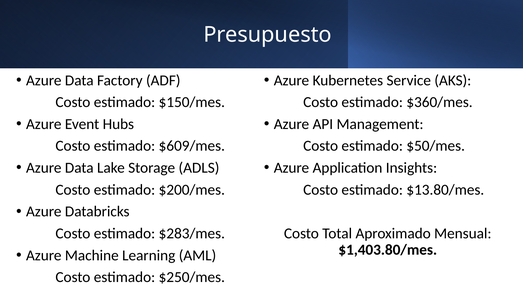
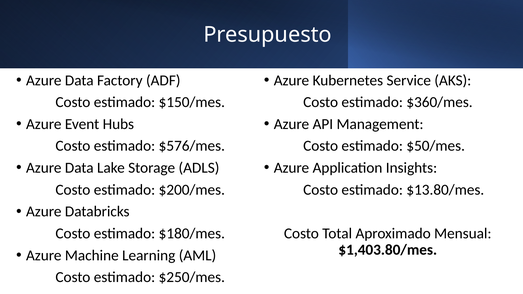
$609/mes: $609/mes -> $576/mes
$283/mes: $283/mes -> $180/mes
